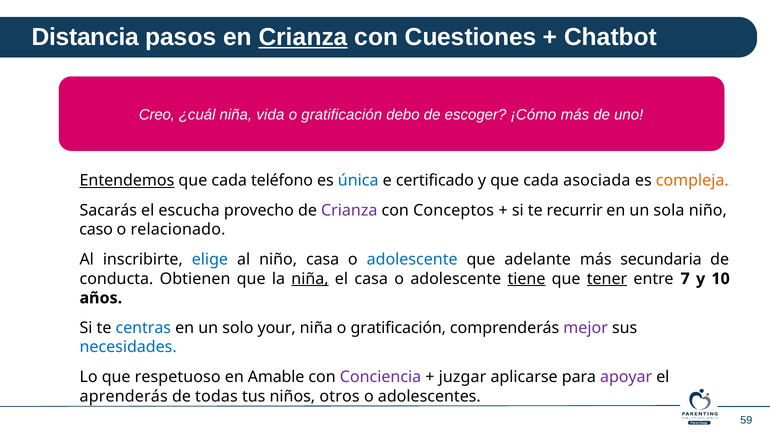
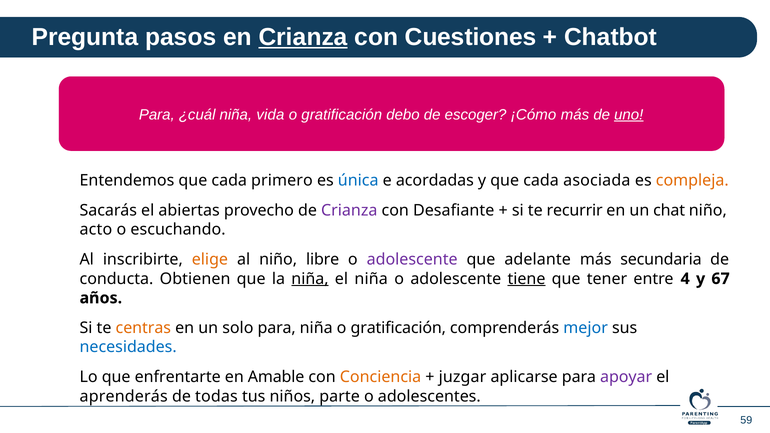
Distancia: Distancia -> Pregunta
Creo at (157, 115): Creo -> Para
uno underline: none -> present
Entendemos underline: present -> none
teléfono: teléfono -> primero
certificado: certificado -> acordadas
escucha: escucha -> abiertas
Conceptos: Conceptos -> Desafiante
sola: sola -> chat
caso: caso -> acto
relacionado: relacionado -> escuchando
elige colour: blue -> orange
niño casa: casa -> libre
adolescente at (412, 260) colour: blue -> purple
el casa: casa -> niña
tener underline: present -> none
7: 7 -> 4
10: 10 -> 67
centras colour: blue -> orange
solo your: your -> para
mejor colour: purple -> blue
respetuoso: respetuoso -> enfrentarte
Conciencia colour: purple -> orange
otros: otros -> parte
